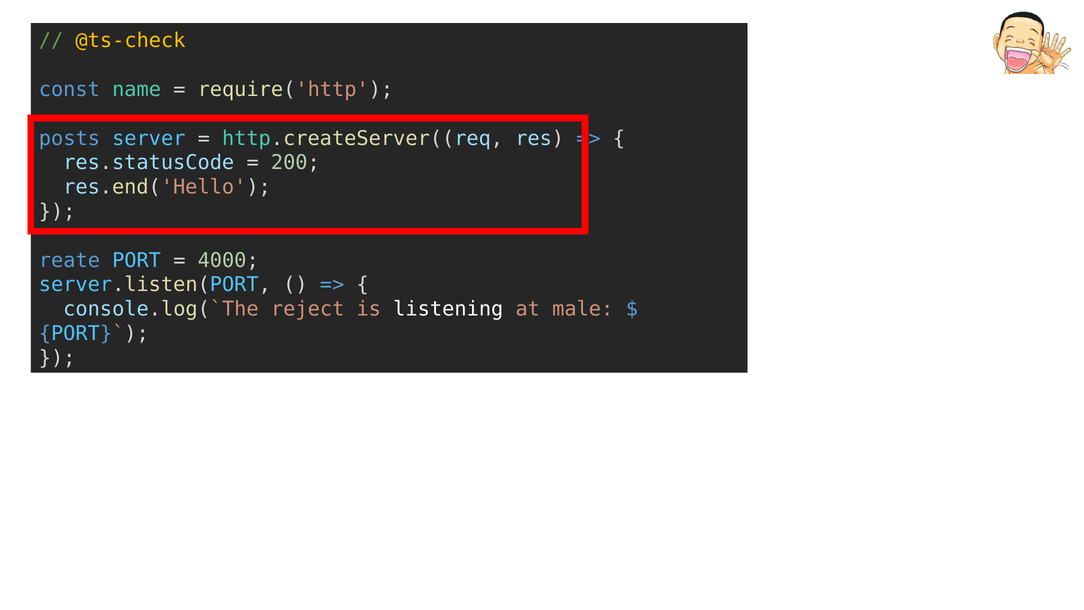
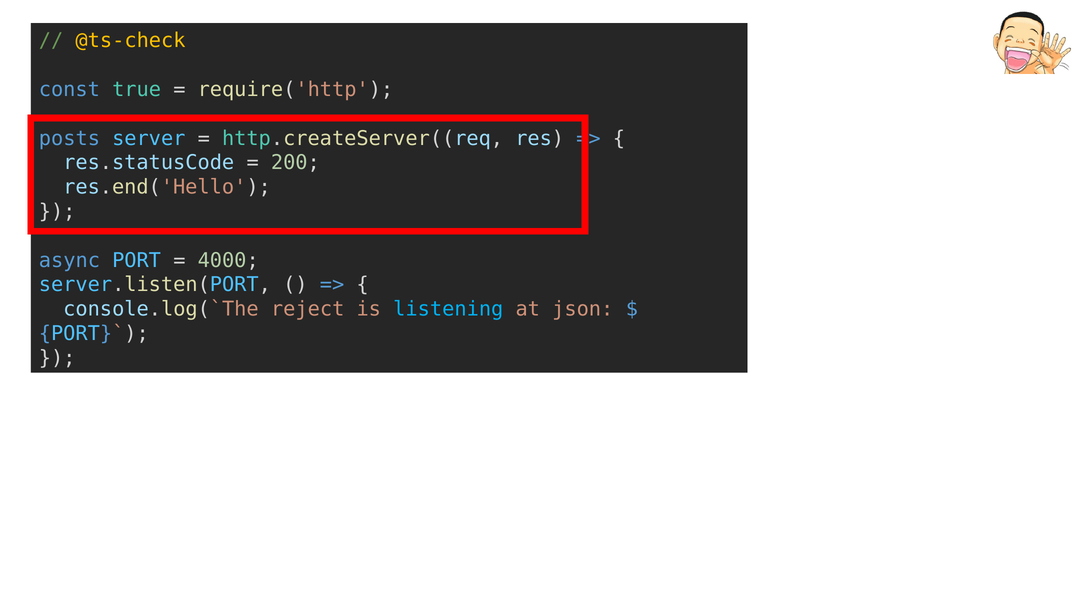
name: name -> true
reate: reate -> async
listening colour: white -> light blue
male: male -> json
